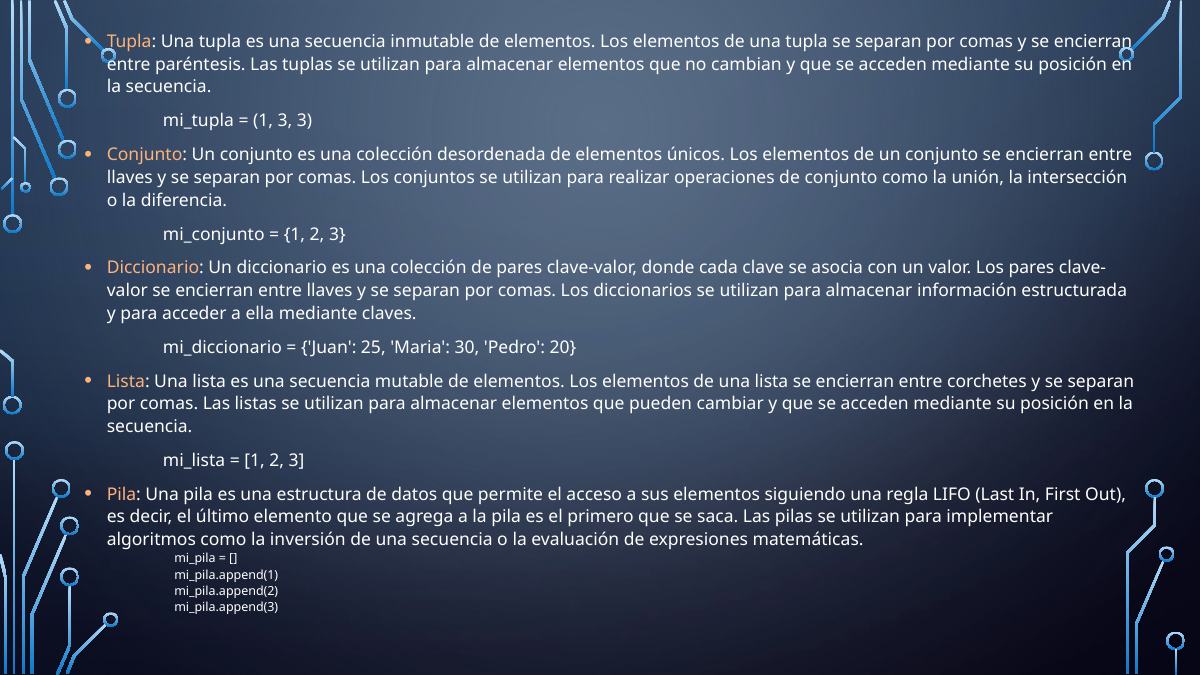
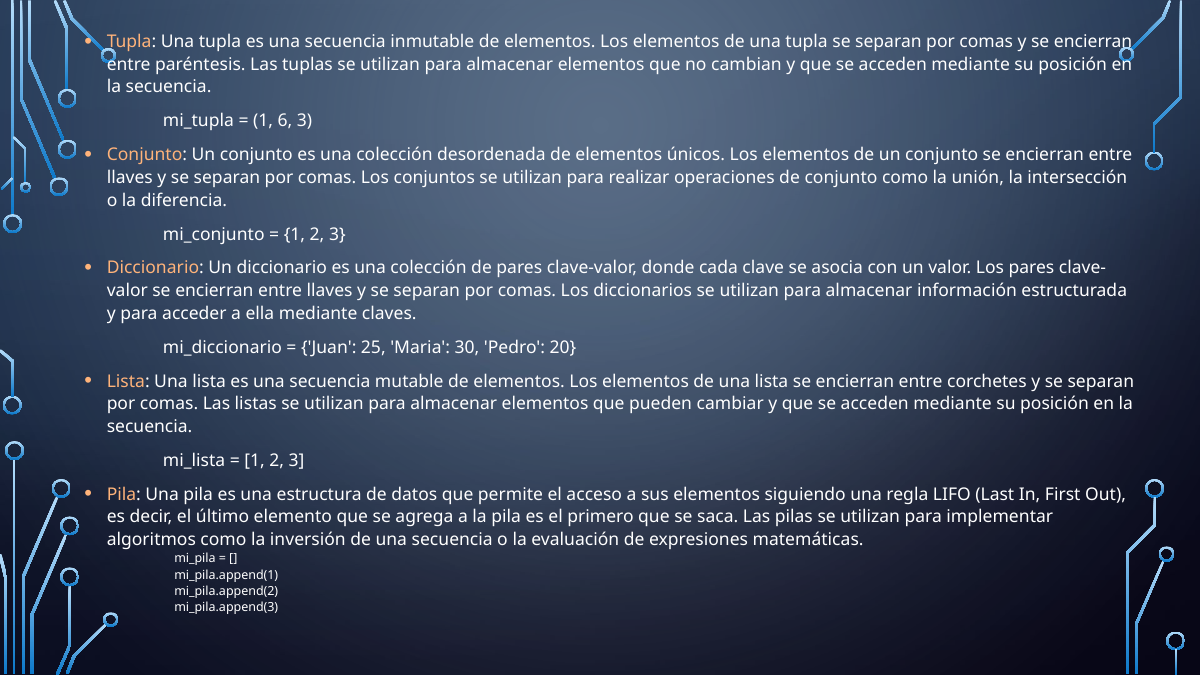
1 3: 3 -> 6
